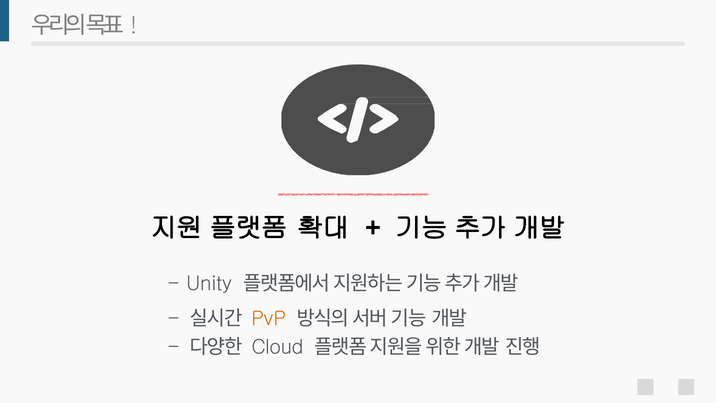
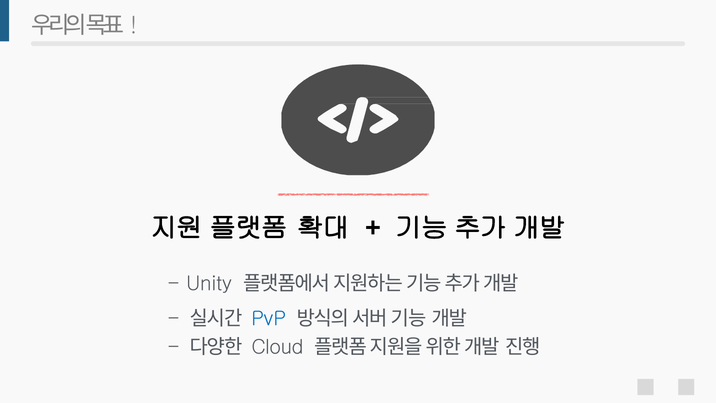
PvP colour: orange -> blue
